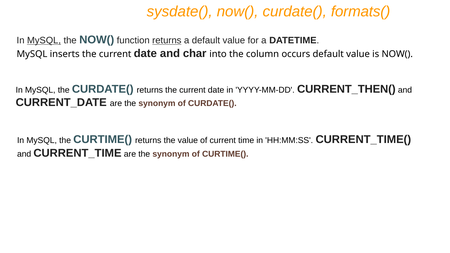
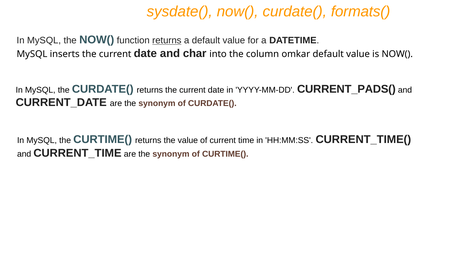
MySQL at (44, 41) underline: present -> none
occurs: occurs -> omkar
CURRENT_THEN(: CURRENT_THEN( -> CURRENT_PADS(
